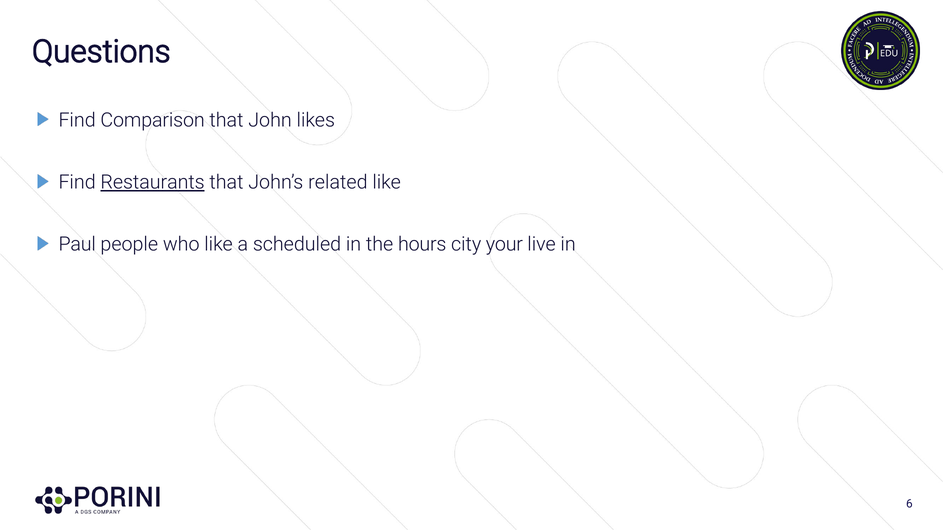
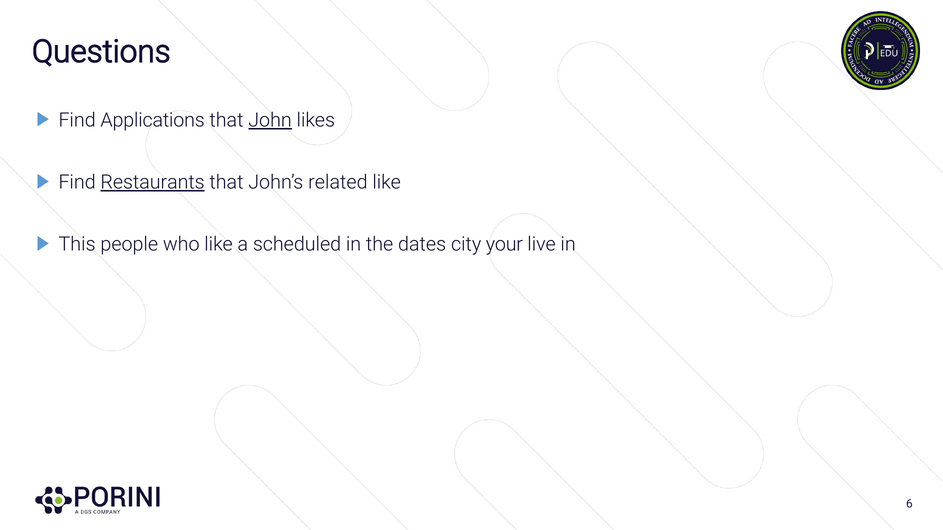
Comparison: Comparison -> Applications
John underline: none -> present
Paul: Paul -> This
hours: hours -> dates
